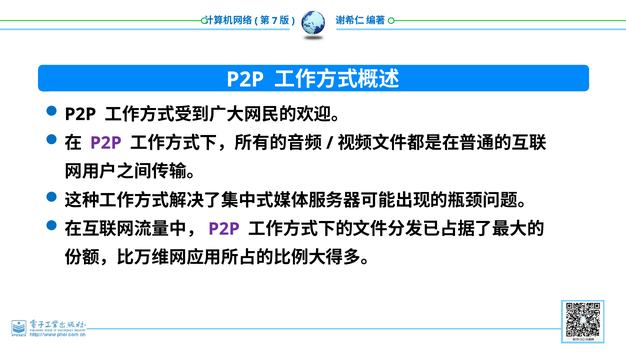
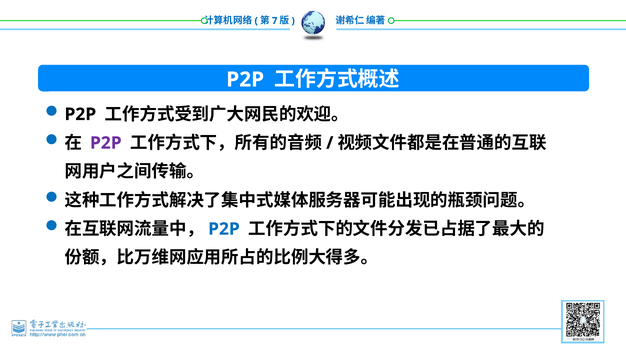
P2P at (224, 229) colour: purple -> blue
